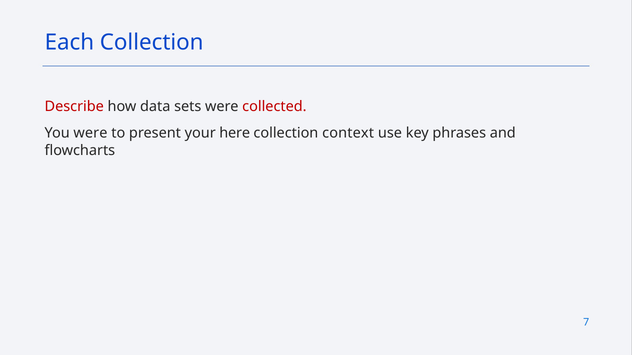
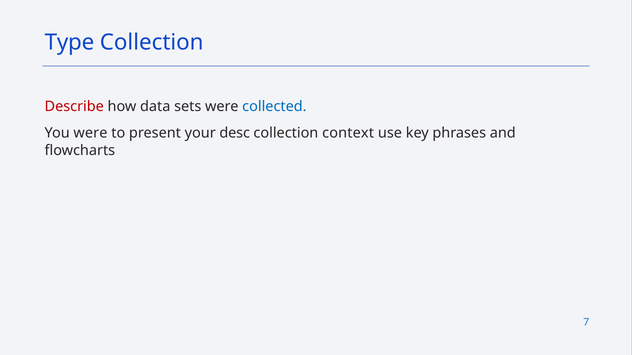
Each: Each -> Type
collected colour: red -> blue
here: here -> desc
